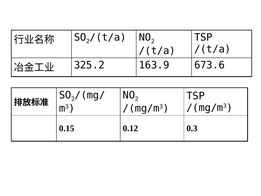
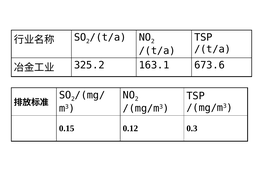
163.9: 163.9 -> 163.1
